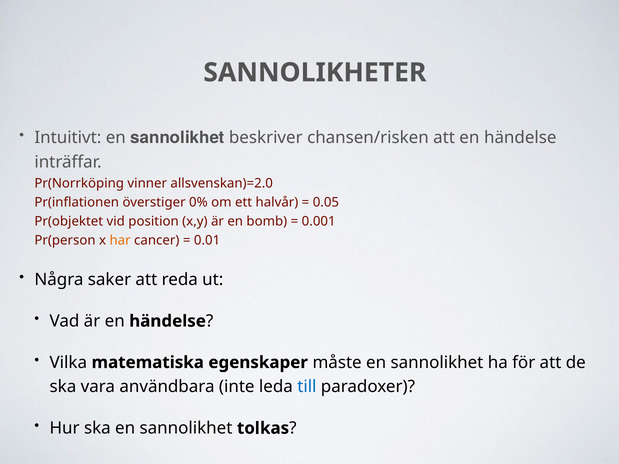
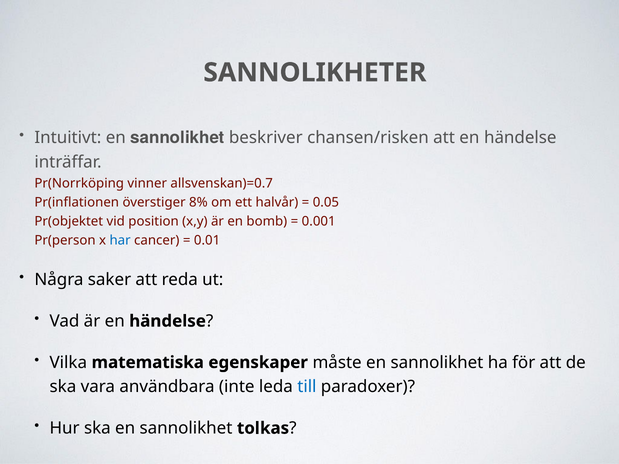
allsvenskan)=2.0: allsvenskan)=2.0 -> allsvenskan)=0.7
0%: 0% -> 8%
har colour: orange -> blue
